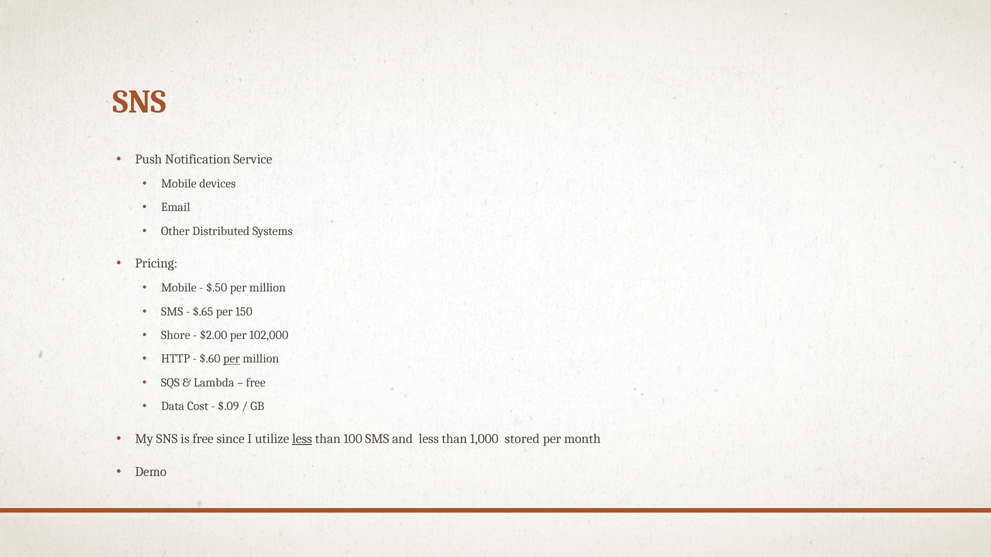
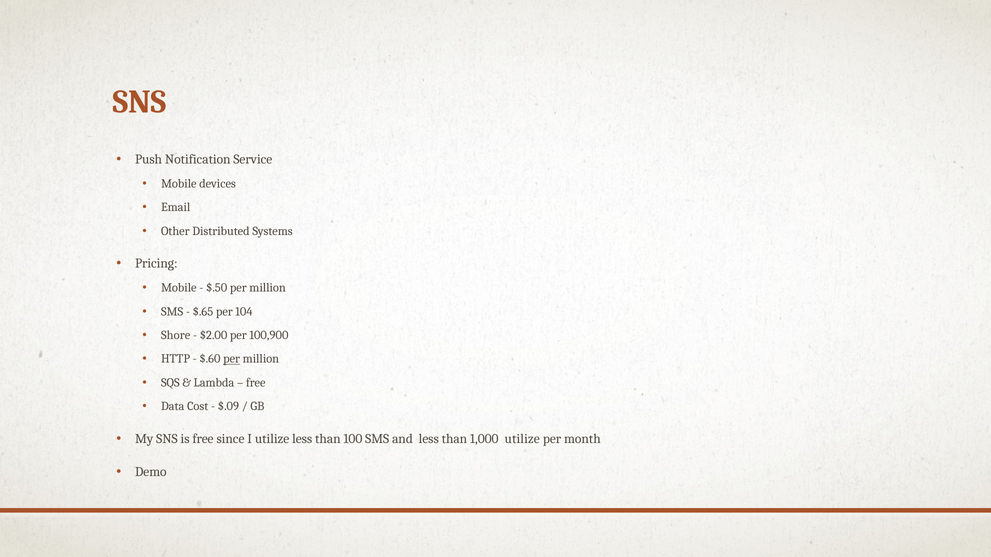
150: 150 -> 104
102,000: 102,000 -> 100,900
less at (302, 439) underline: present -> none
1,000 stored: stored -> utilize
